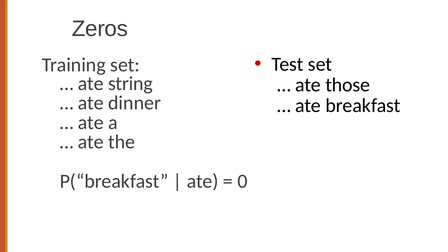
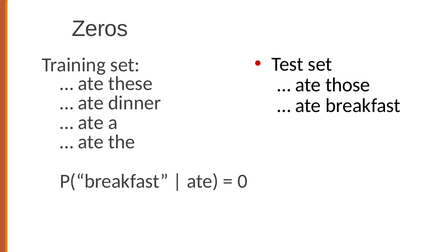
string: string -> these
